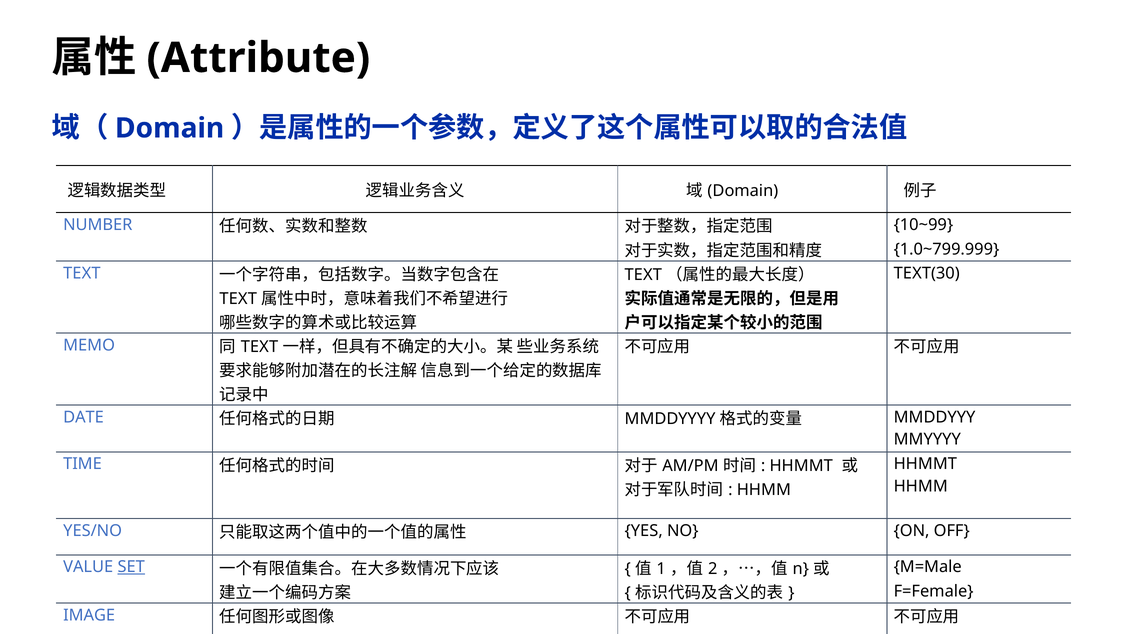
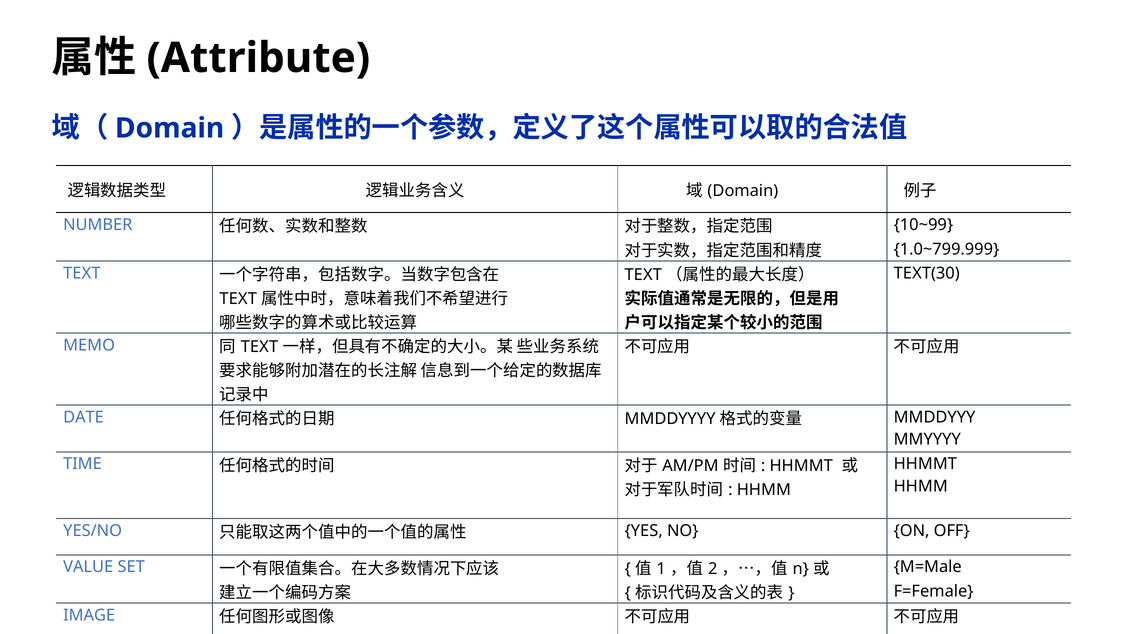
SET underline: present -> none
